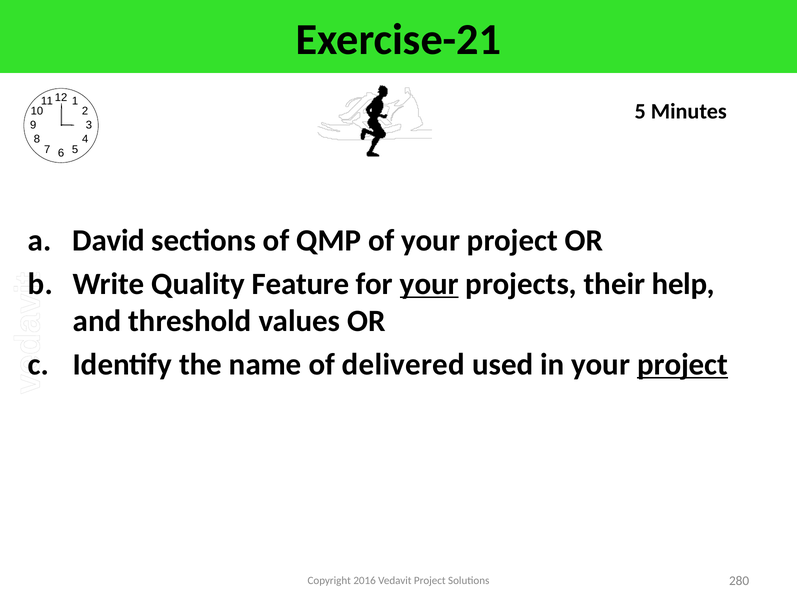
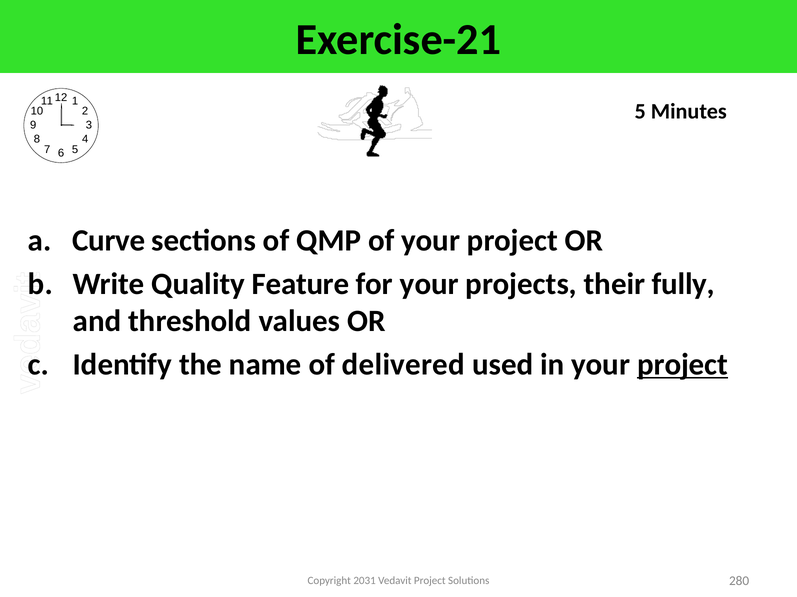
David: David -> Curve
your at (429, 284) underline: present -> none
help: help -> fully
2016: 2016 -> 2031
